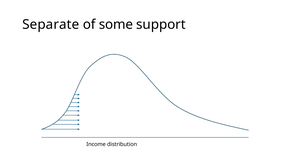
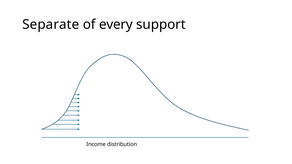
some: some -> every
